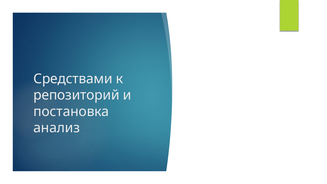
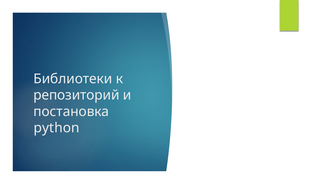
Средствами: Средствами -> Библиотеки
анализ: анализ -> python
